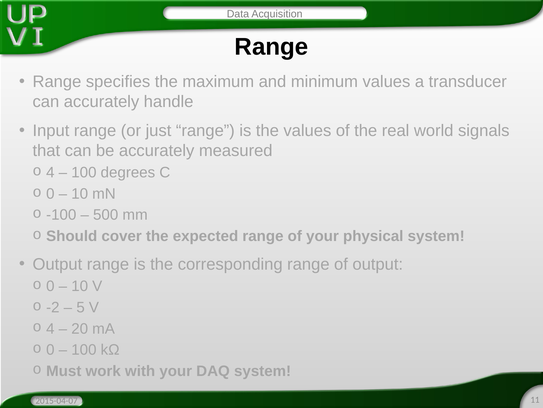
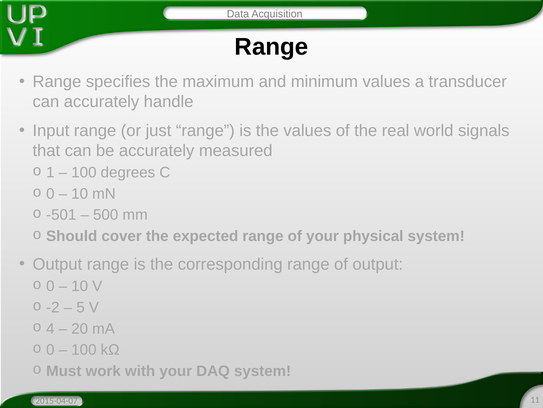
4 at (50, 172): 4 -> 1
-100: -100 -> -501
